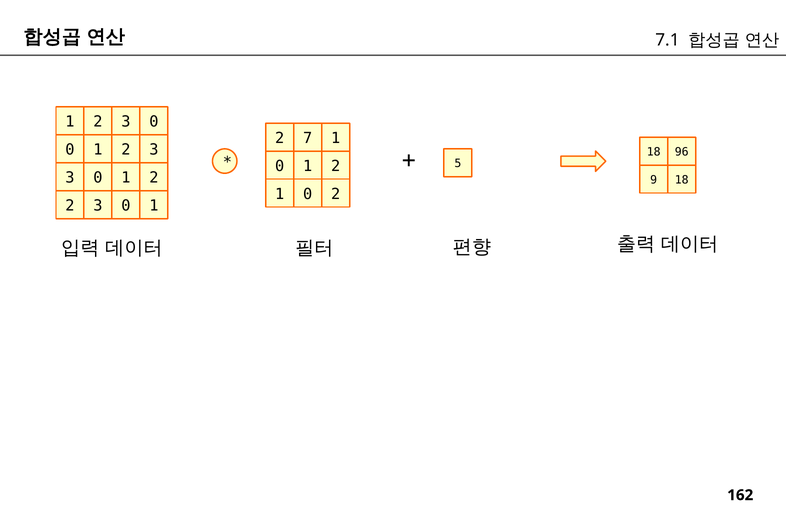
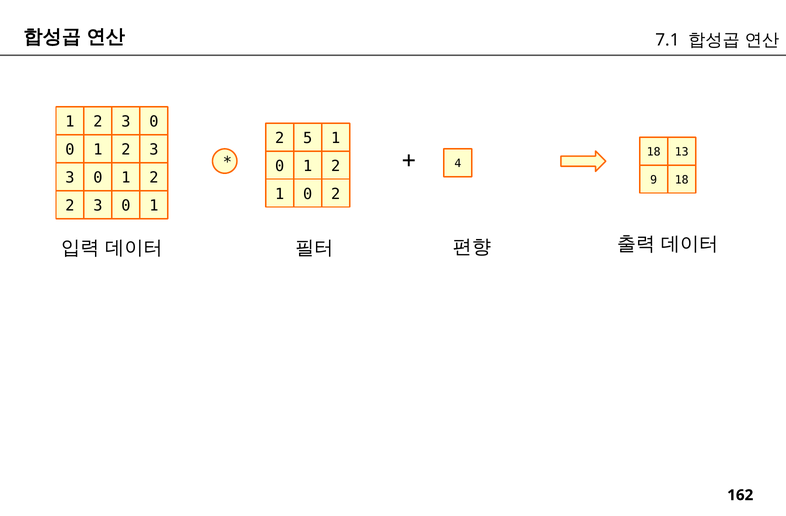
7: 7 -> 5
96: 96 -> 13
5: 5 -> 4
